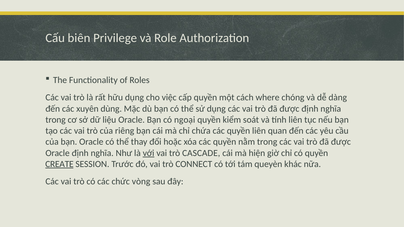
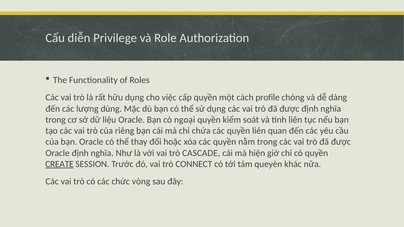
biên: biên -> diễn
where: where -> profile
xuyên: xuyên -> lượng
với underline: present -> none
